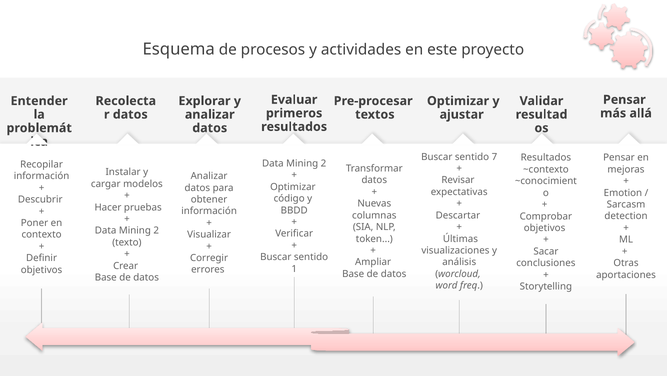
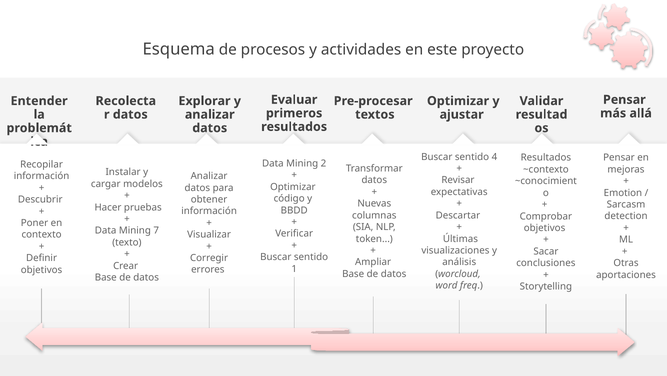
7: 7 -> 4
2 at (156, 231): 2 -> 7
